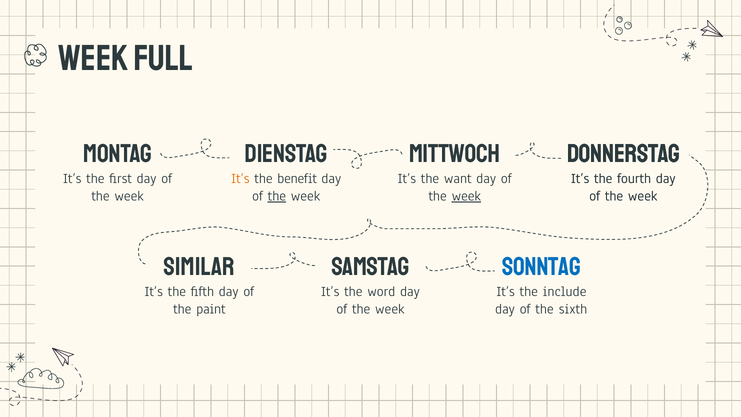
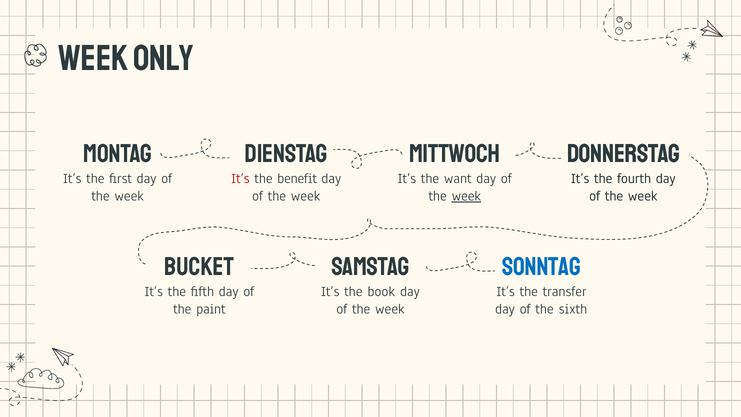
FULL: FULL -> ONLY
It’s at (240, 179) colour: orange -> red
the at (277, 196) underline: present -> none
Similar: Similar -> Bucket
word: word -> book
include: include -> transfer
